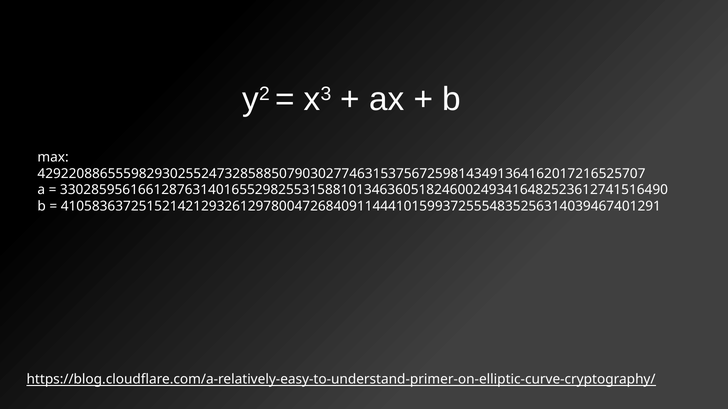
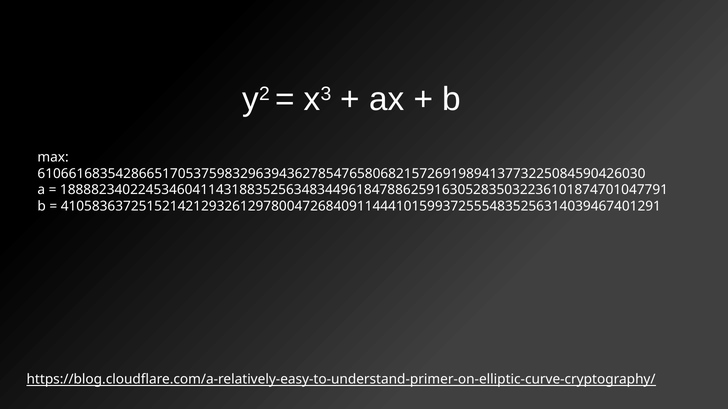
429220886555982930255247328588507903027746315375672598143491364162017216525707: 429220886555982930255247328588507903027746315375672598143491364162017216525707 -> 610661683542866517053759832963943627854765806821572691989413773225084590426030
330285956166128763140165529825531588101346360518246002493416482523612741516490: 330285956166128763140165529825531588101346360518246002493416482523612741516490 -> 188882340224534604114318835256348344961847886259163052835032236101874701047791
